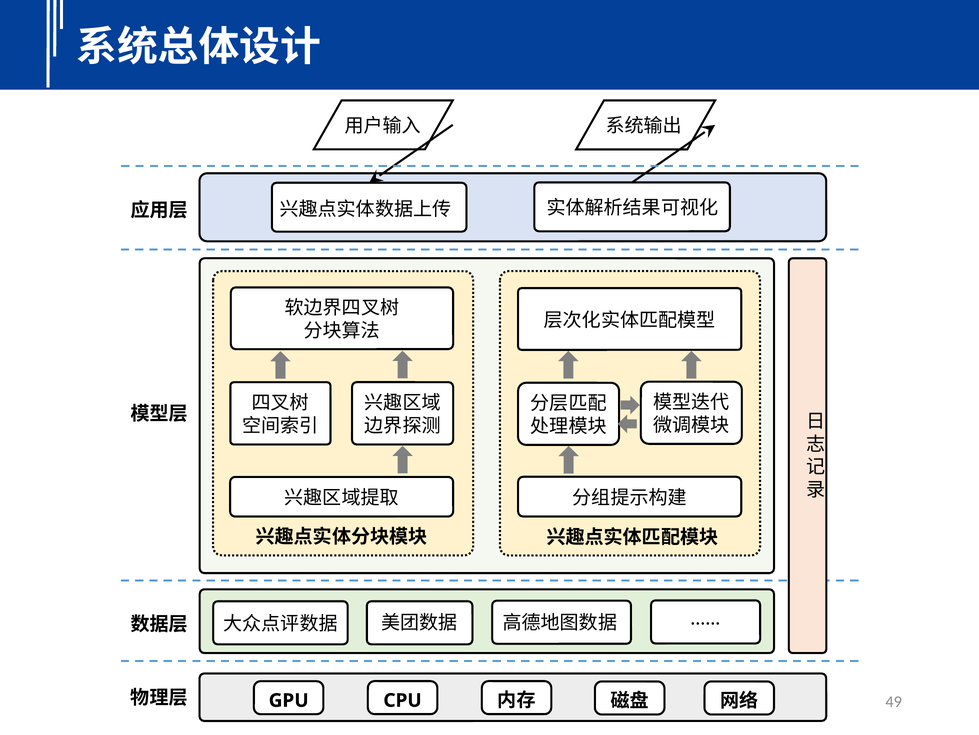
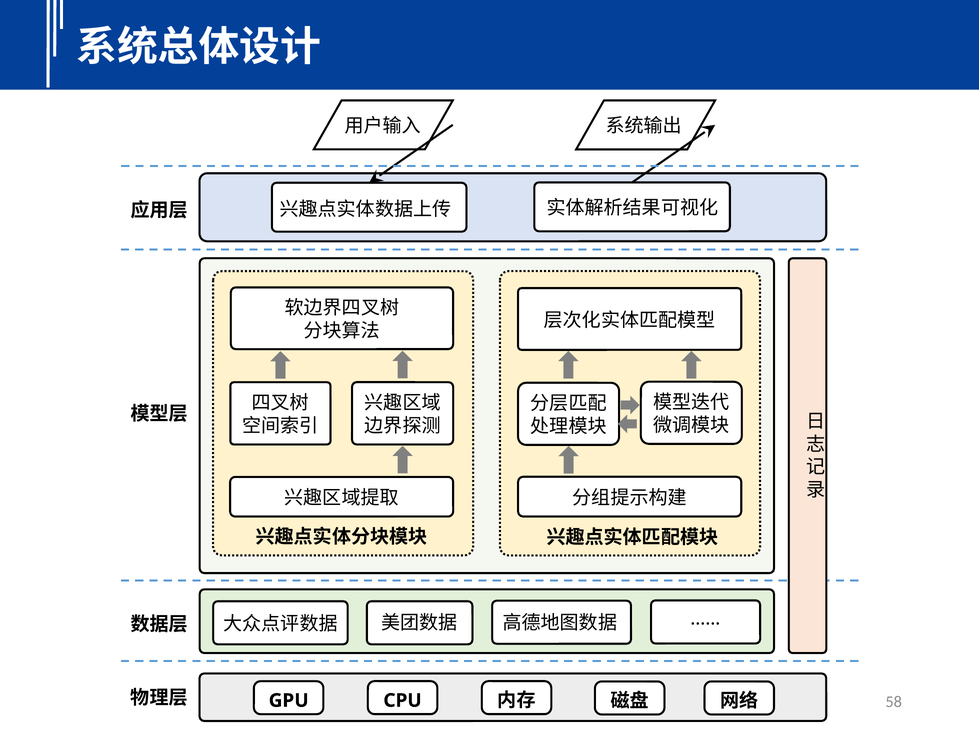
49: 49 -> 58
